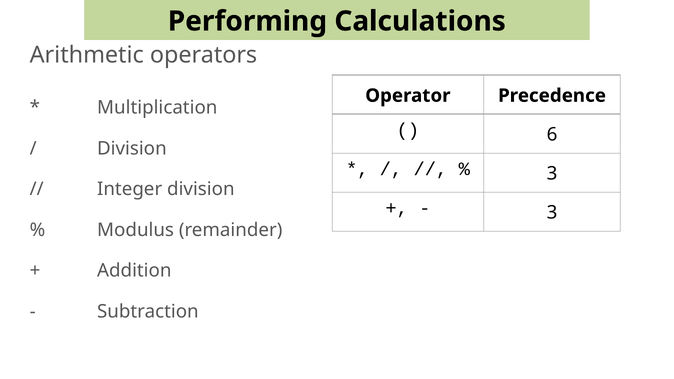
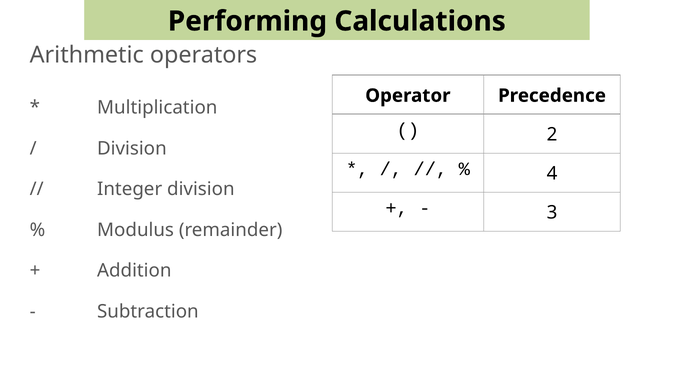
6: 6 -> 2
3 at (552, 174): 3 -> 4
